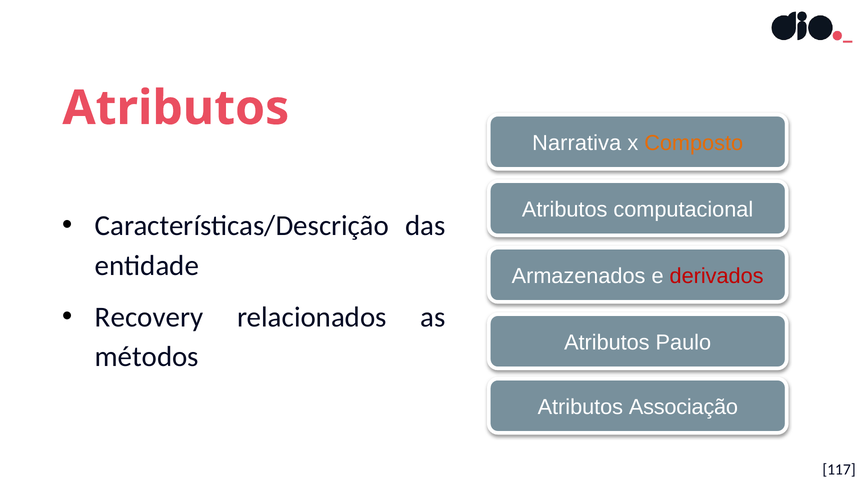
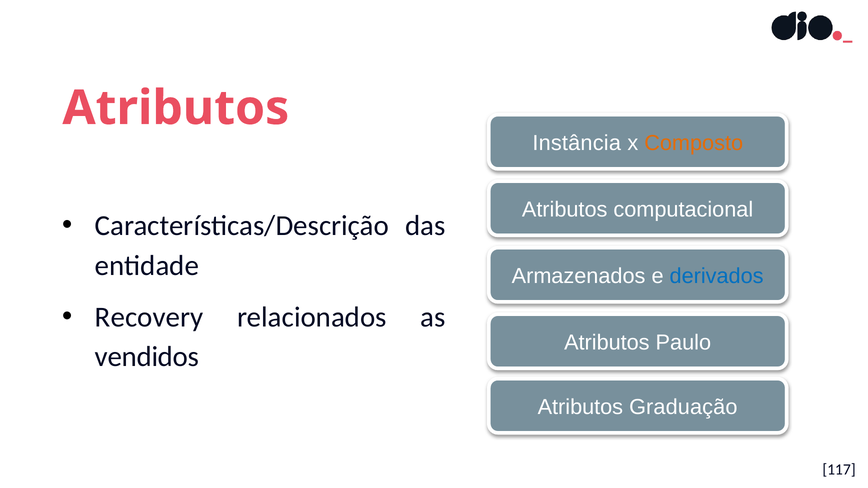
Narrativa: Narrativa -> Instância
derivados colour: red -> blue
métodos: métodos -> vendidos
Associação: Associação -> Graduação
